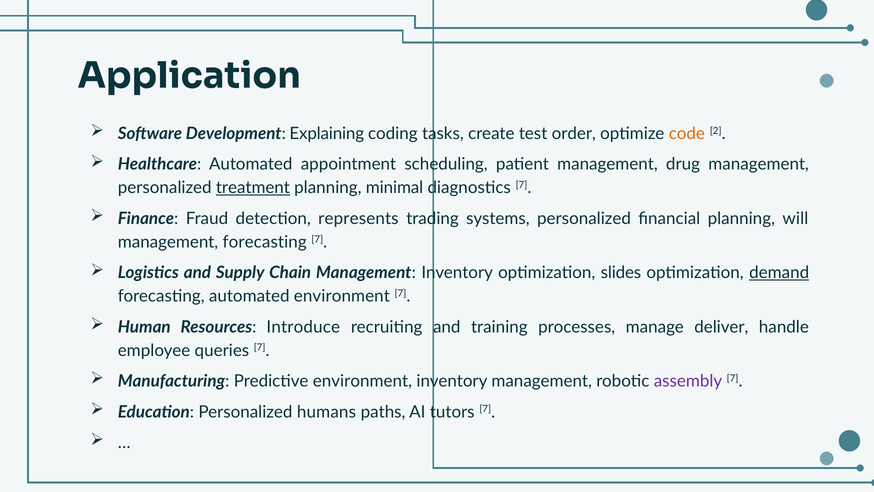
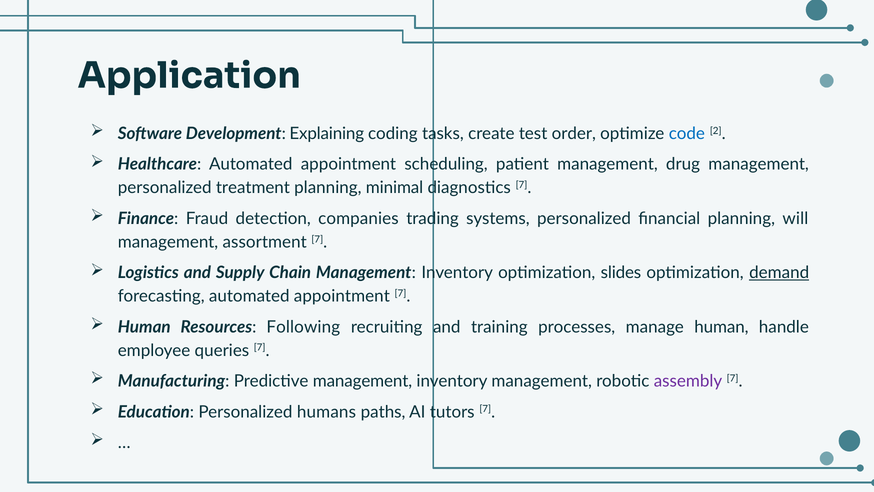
code colour: orange -> blue
treatment underline: present -> none
represents: represents -> companies
management forecasting: forecasting -> assortment
forecasting automated environment: environment -> appointment
Introduce: Introduce -> Following
manage deliver: deliver -> human
Predictive environment: environment -> management
